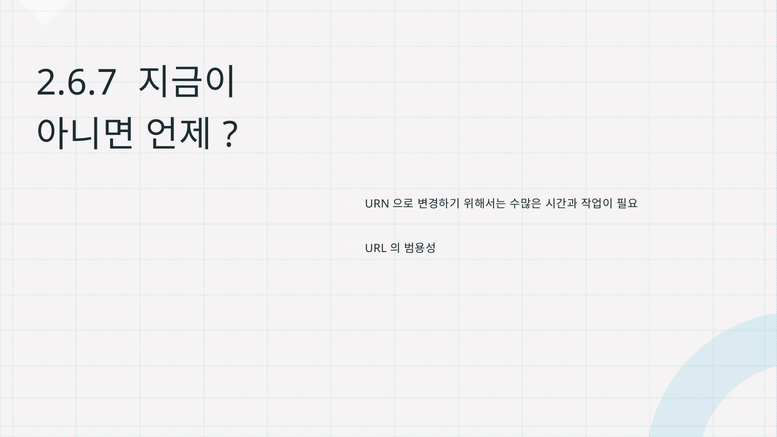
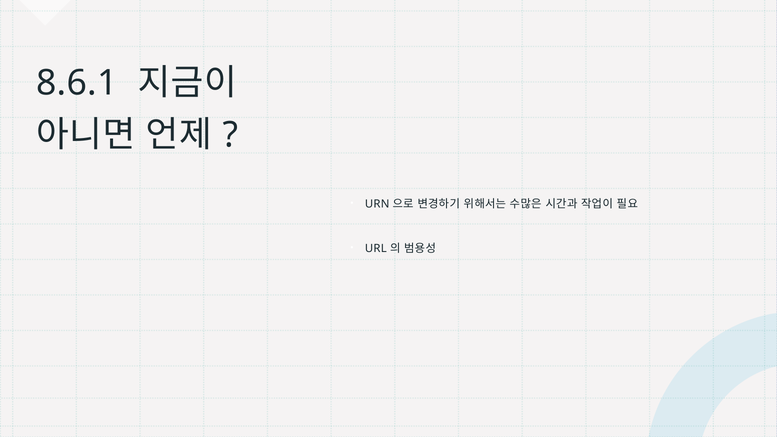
2.6.7: 2.6.7 -> 8.6.1
